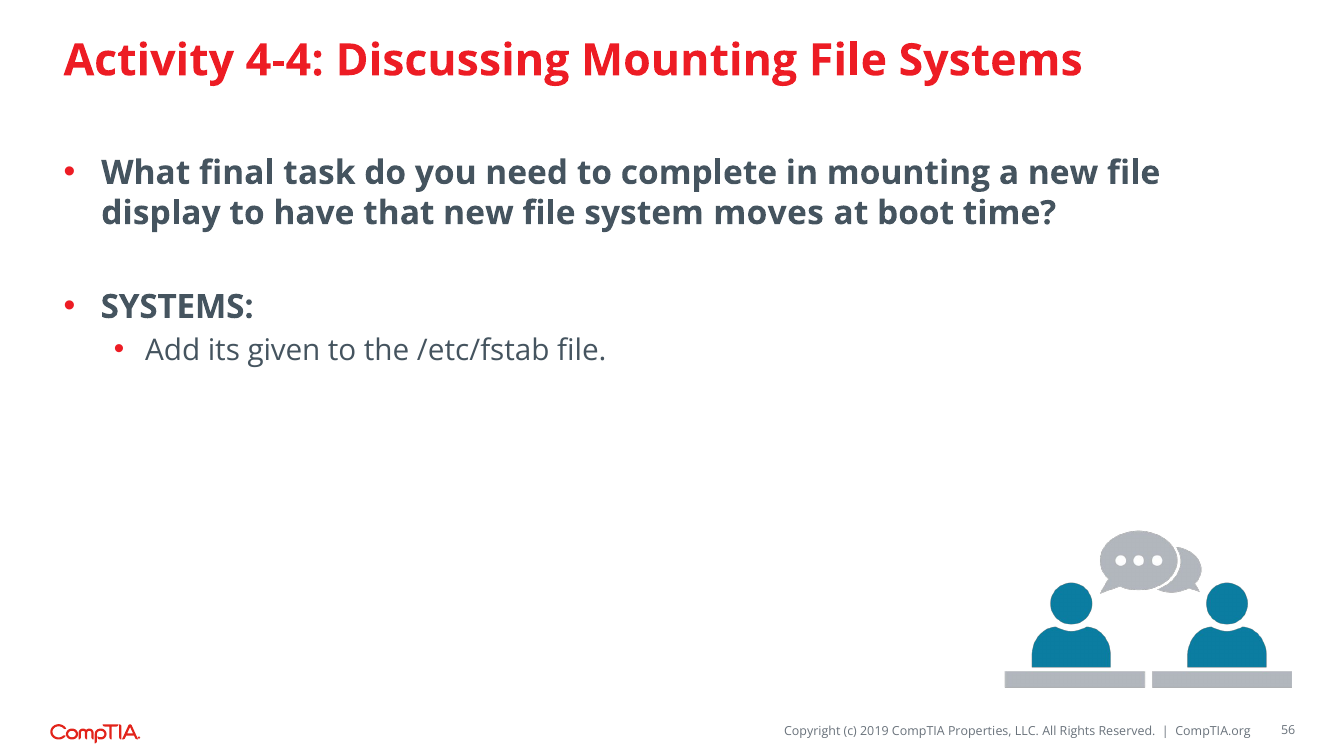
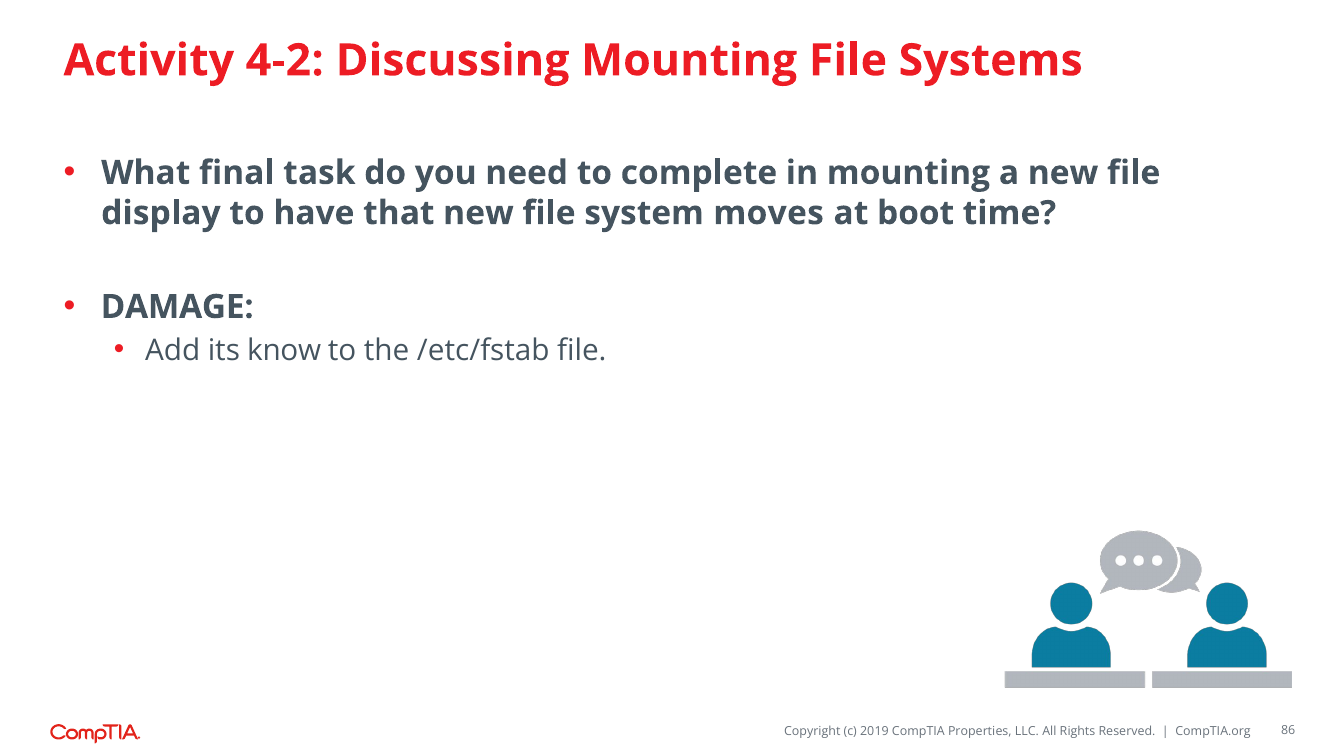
4-4: 4-4 -> 4-2
SYSTEMS at (177, 307): SYSTEMS -> DAMAGE
given: given -> know
56: 56 -> 86
